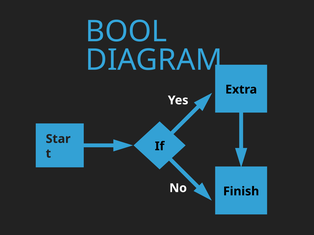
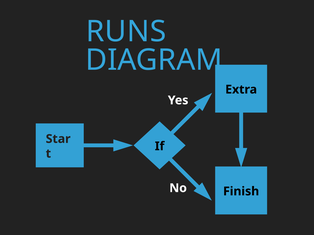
BOOL: BOOL -> RUNS
